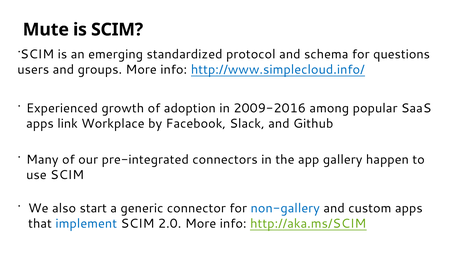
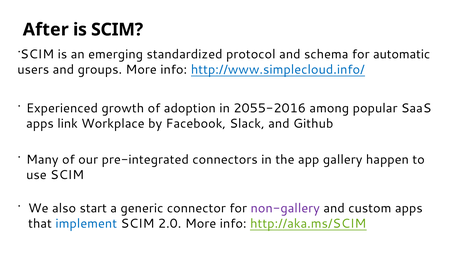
Mute: Mute -> After
questions: questions -> automatic
2009-2016: 2009-2016 -> 2055-2016
non-gallery colour: blue -> purple
